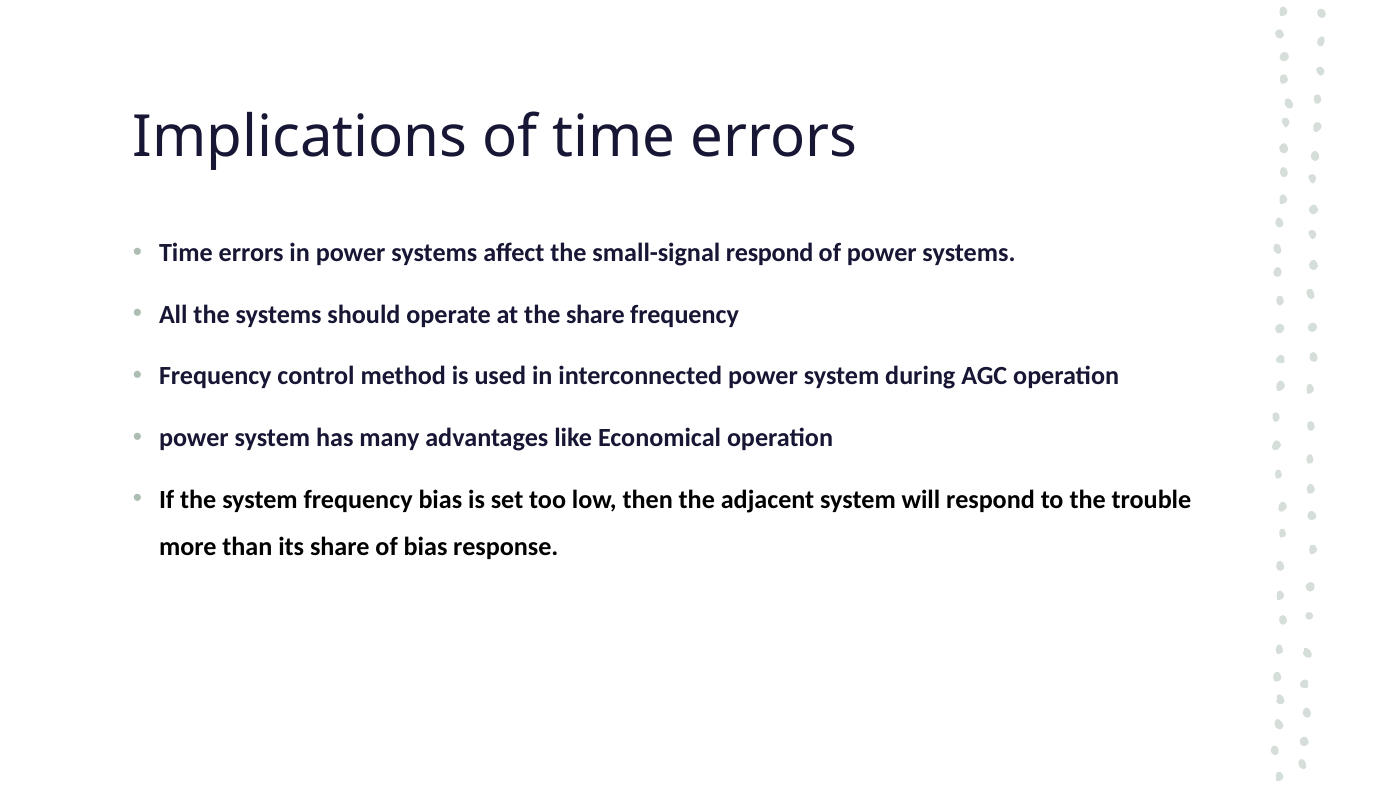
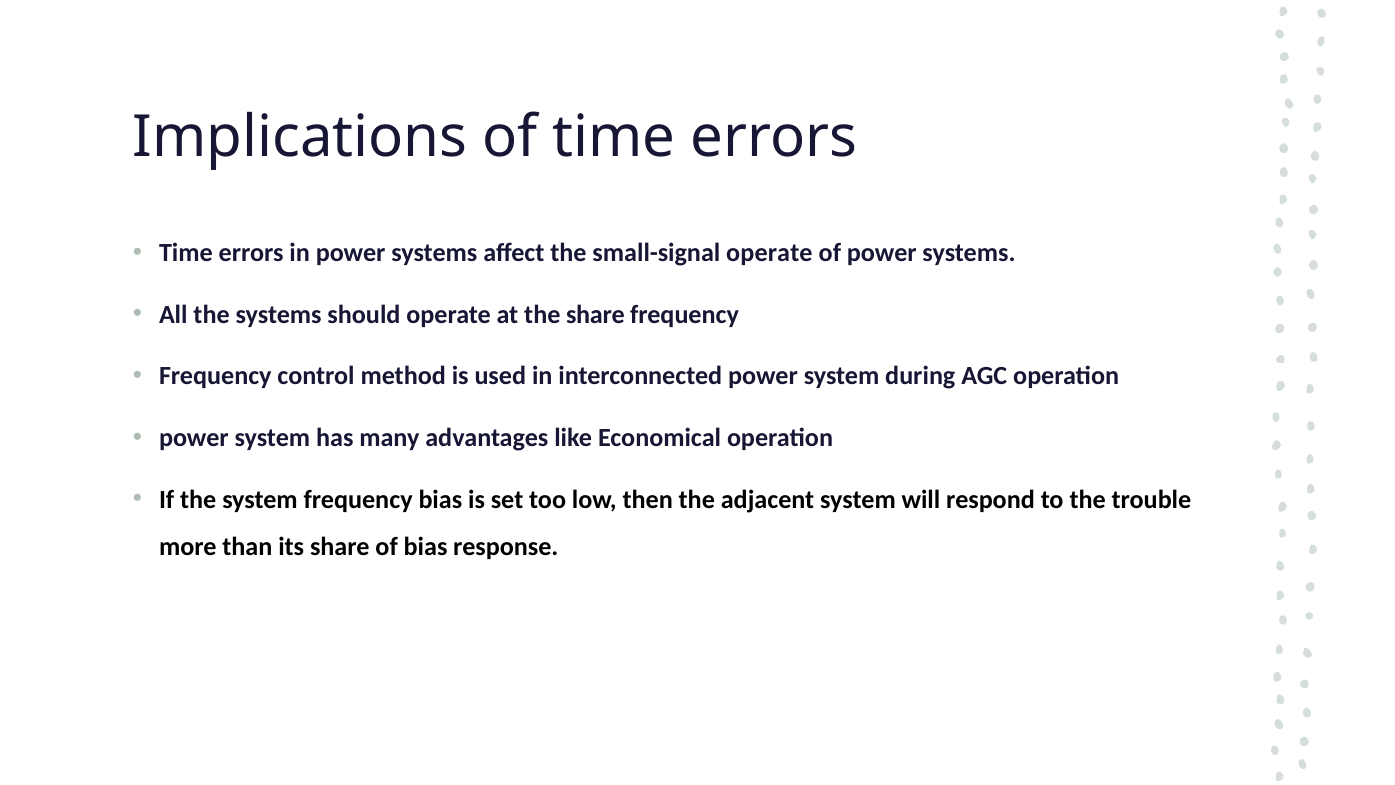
small-signal respond: respond -> operate
